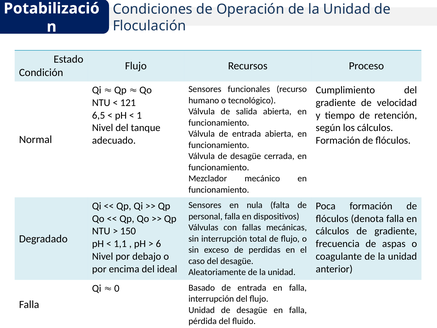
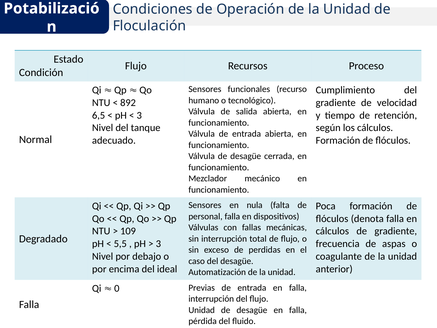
121: 121 -> 892
1 at (139, 115): 1 -> 3
150: 150 -> 109
1,1: 1,1 -> 5,5
6 at (158, 244): 6 -> 3
Aleatoriamente: Aleatoriamente -> Automatización
Basado: Basado -> Previas
